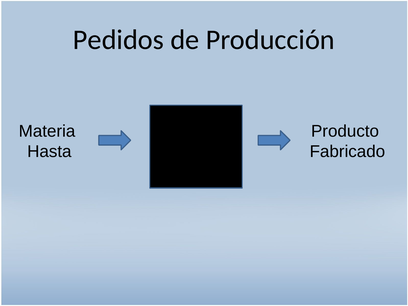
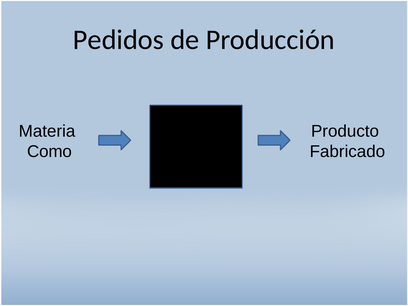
Hasta: Hasta -> Como
